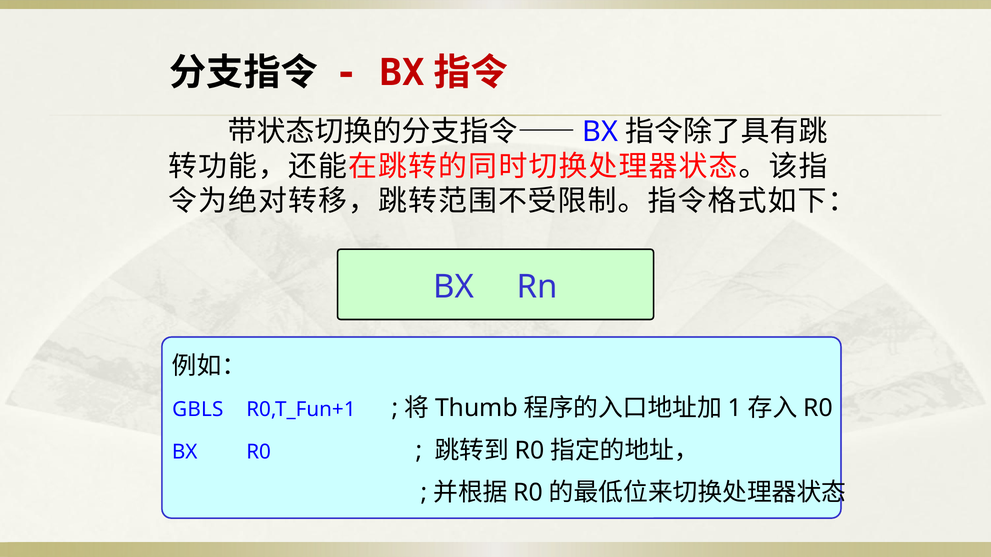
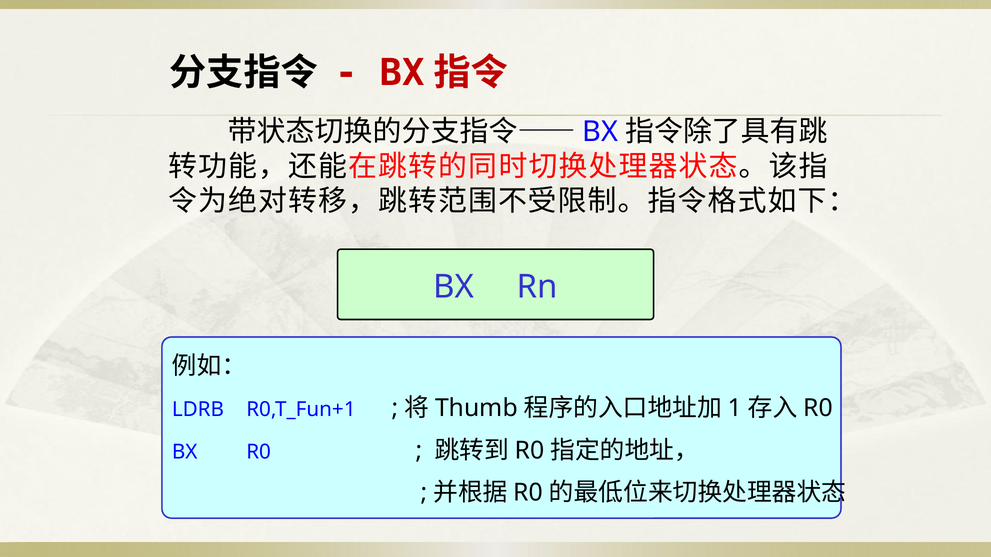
GBLS: GBLS -> LDRB
